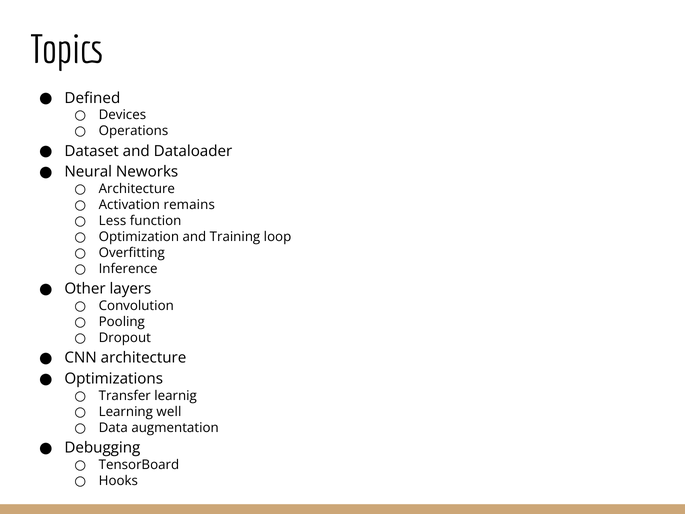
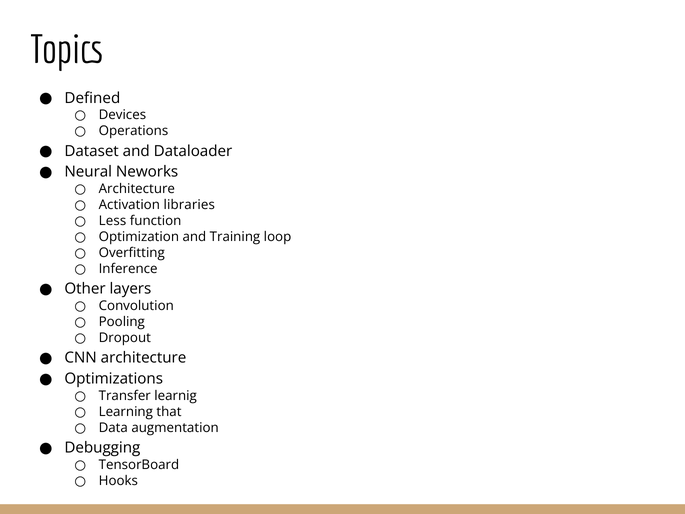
remains: remains -> libraries
well: well -> that
